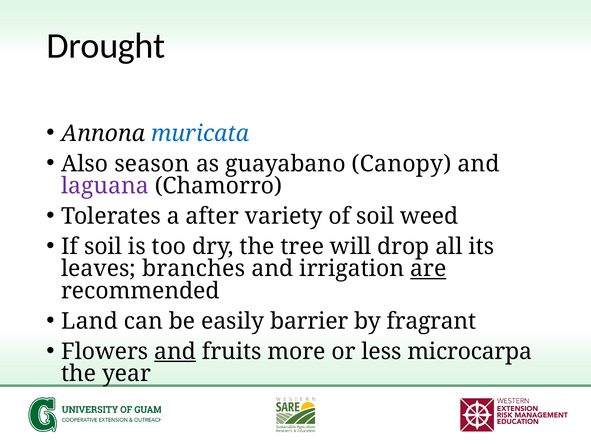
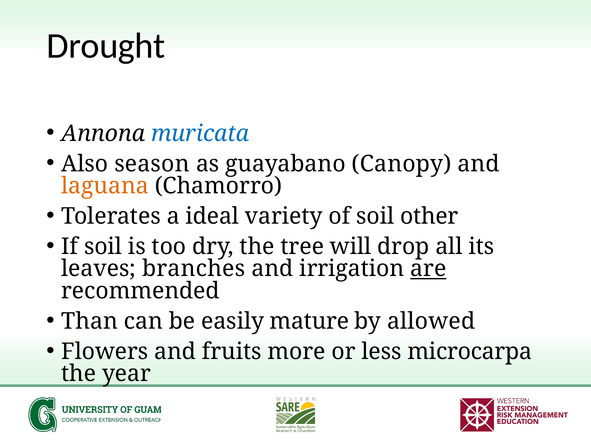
laguana colour: purple -> orange
after: after -> ideal
weed: weed -> other
Land: Land -> Than
barrier: barrier -> mature
fragrant: fragrant -> allowed
and at (175, 351) underline: present -> none
